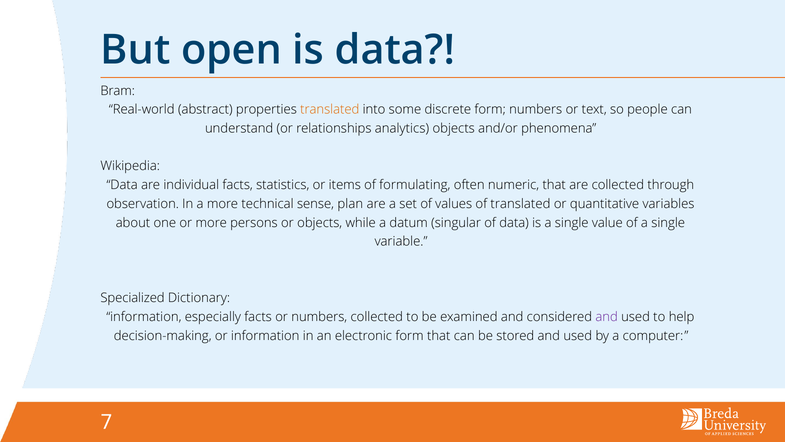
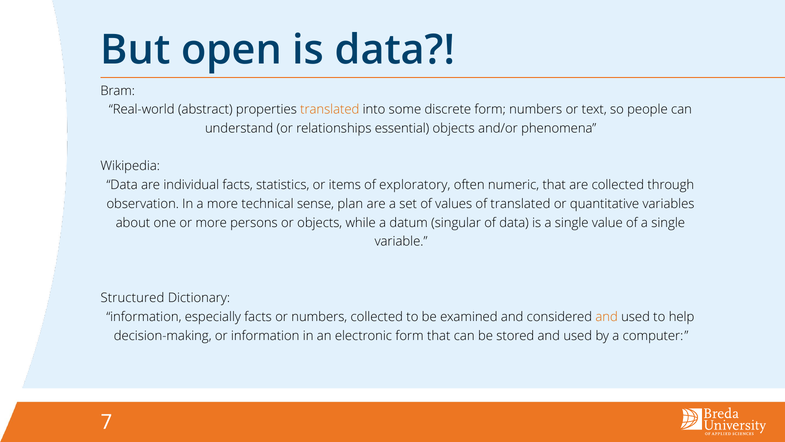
analytics: analytics -> essential
formulating: formulating -> exploratory
Specialized: Specialized -> Structured
and at (607, 317) colour: purple -> orange
